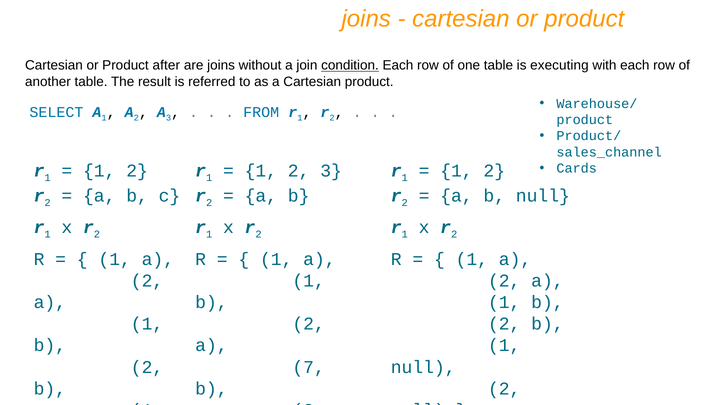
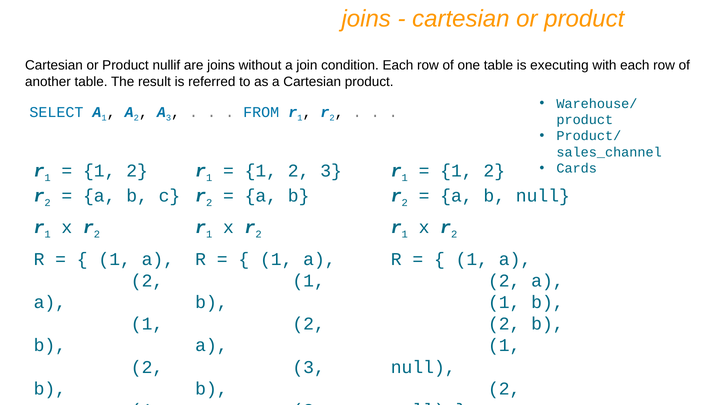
after: after -> nullif
condition underline: present -> none
7 at (309, 367): 7 -> 3
